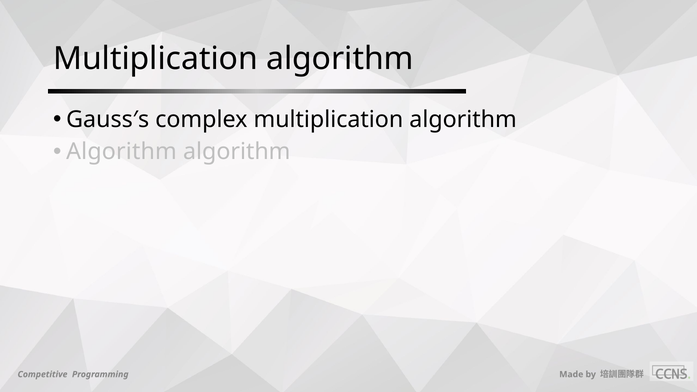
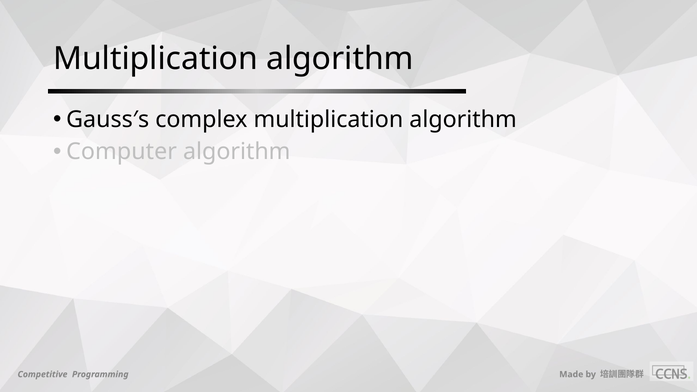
Algorithm at (122, 152): Algorithm -> Computer
